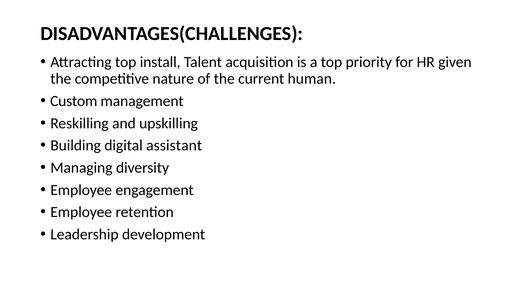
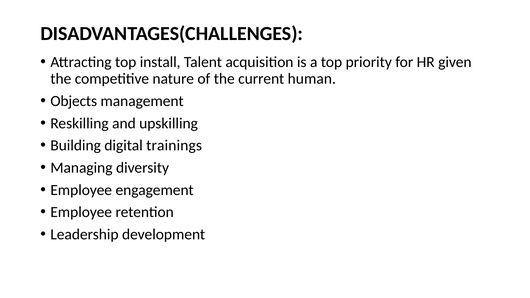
Custom: Custom -> Objects
assistant: assistant -> trainings
